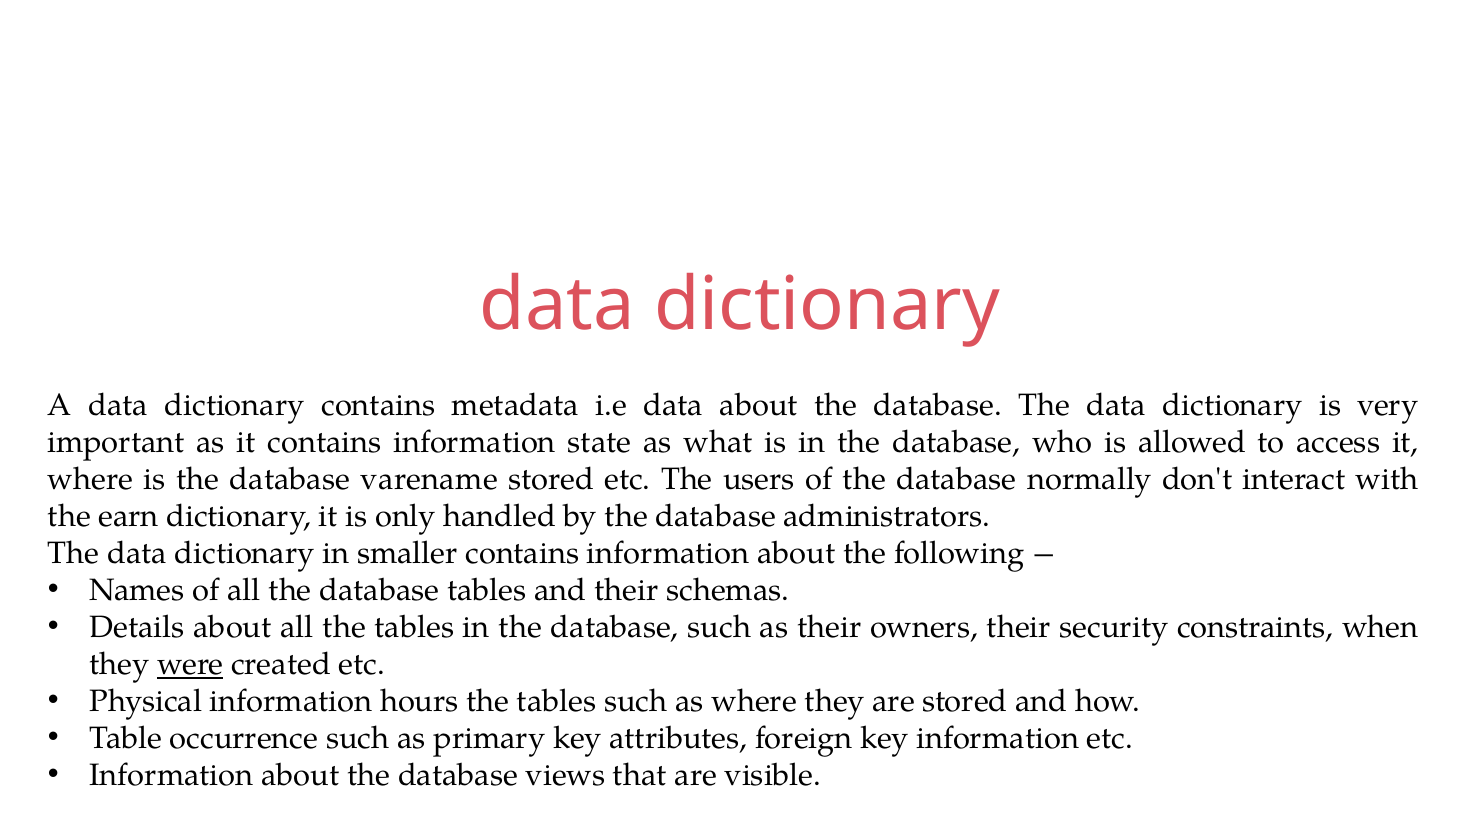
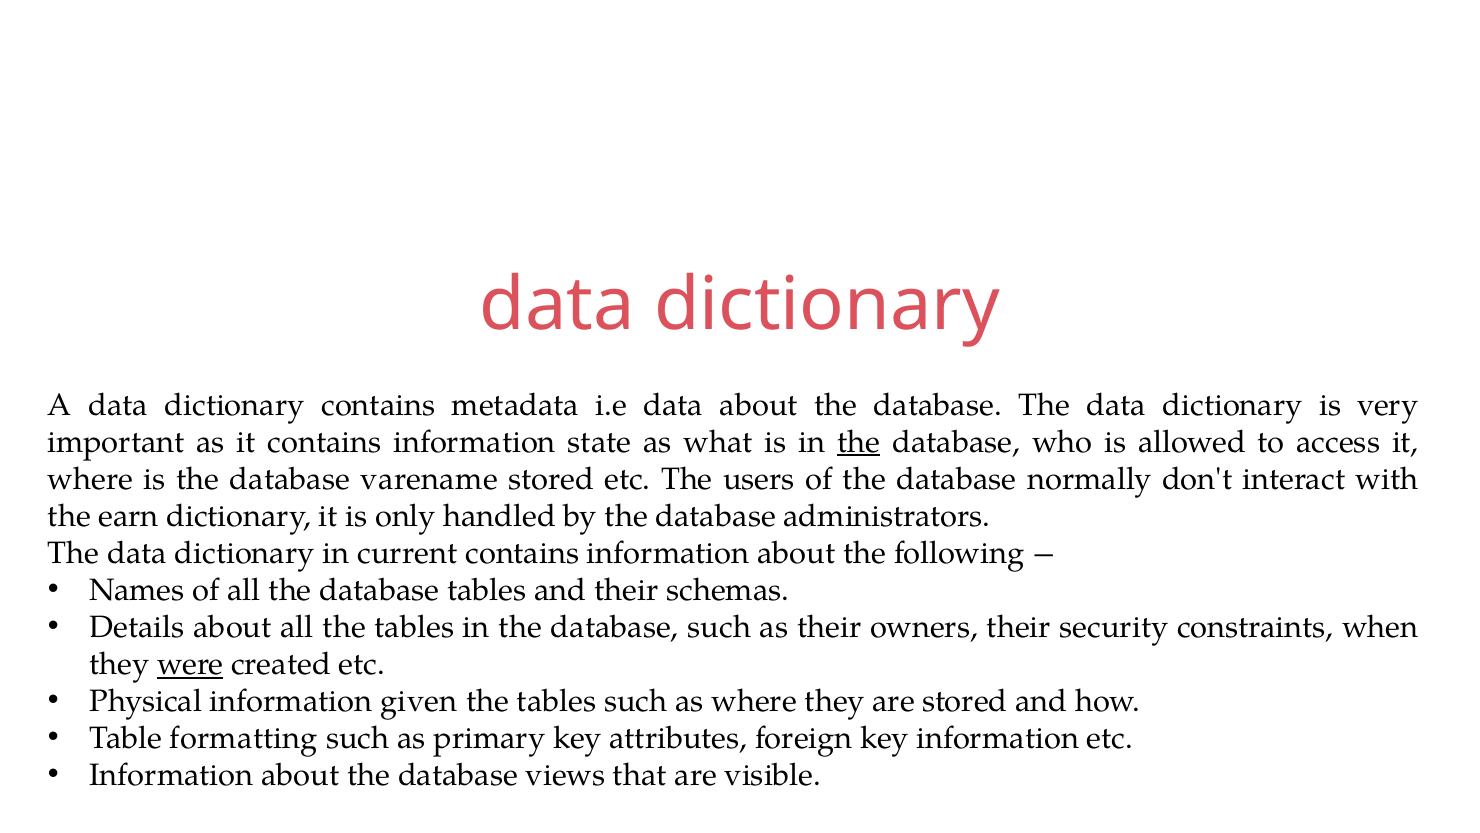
the at (859, 442) underline: none -> present
smaller: smaller -> current
hours: hours -> given
occurrence: occurrence -> formatting
